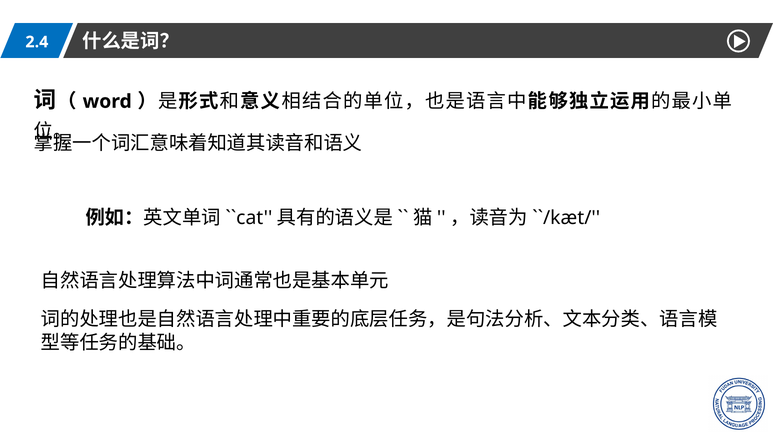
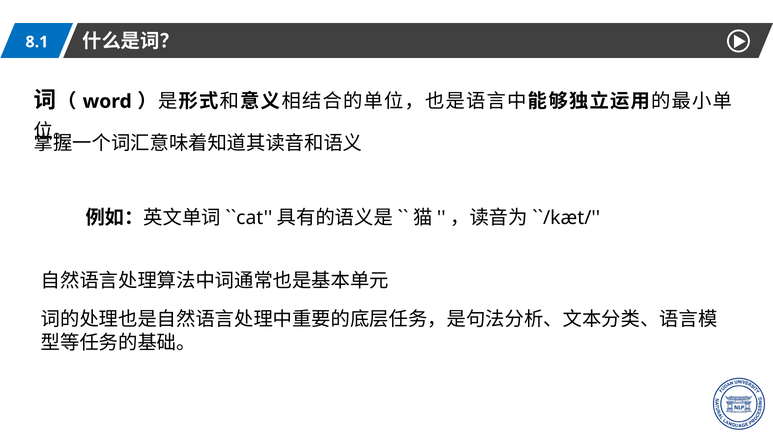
2.4: 2.4 -> 8.1
